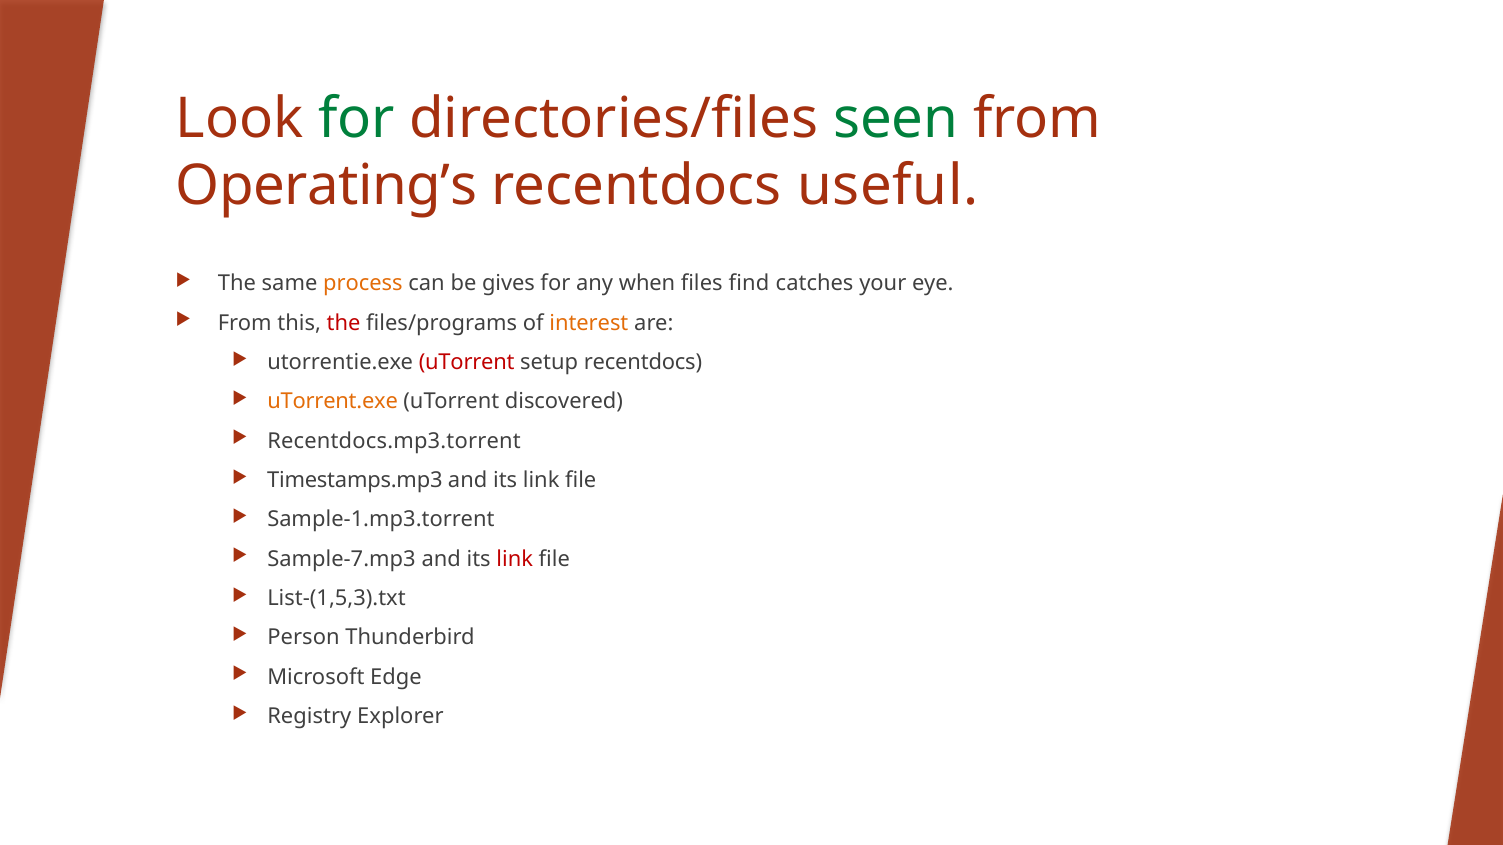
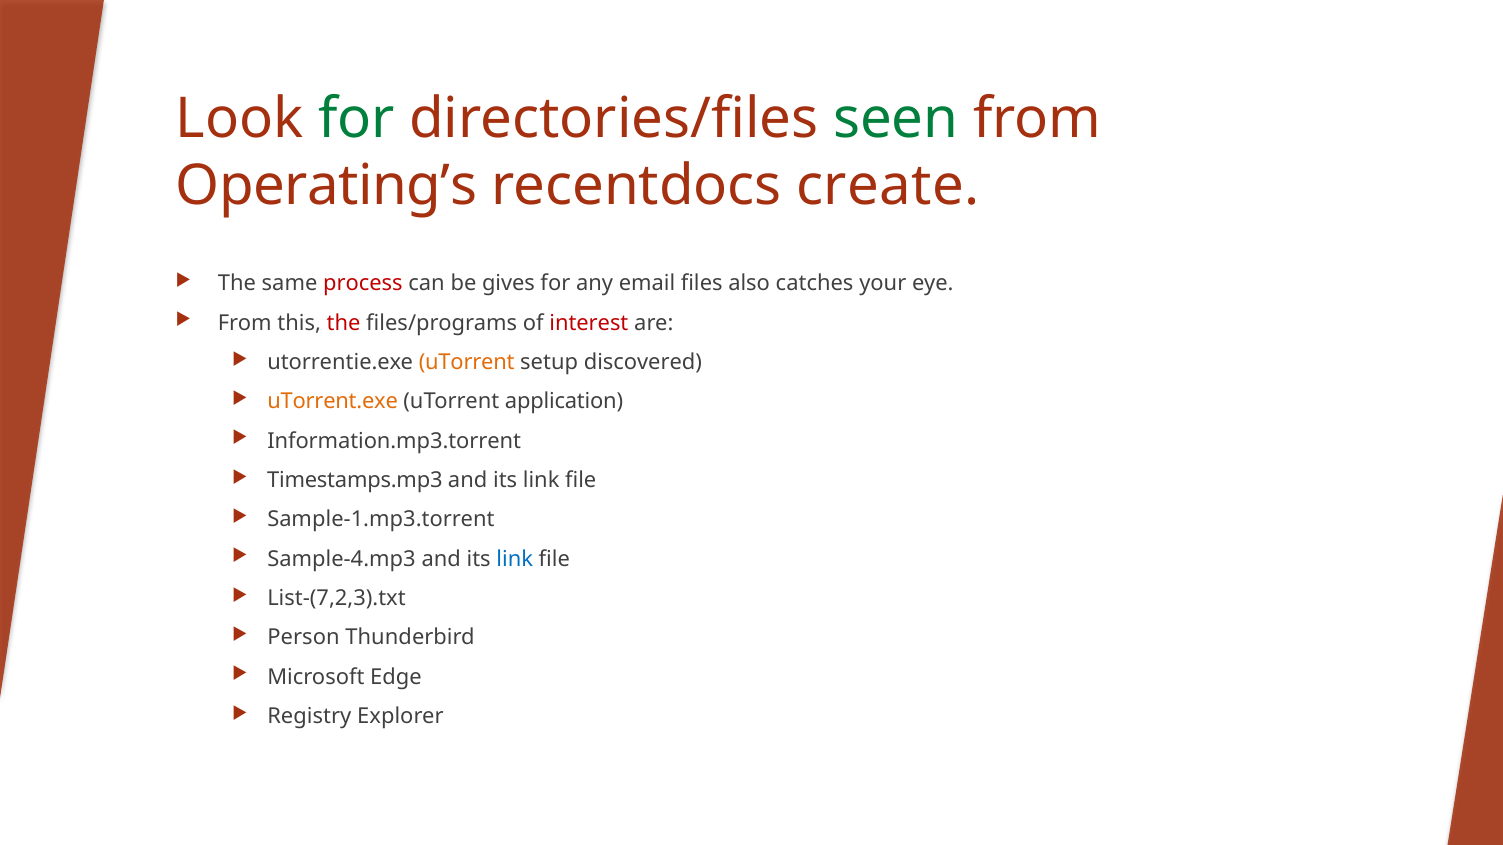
useful: useful -> create
process colour: orange -> red
when: when -> email
find: find -> also
interest colour: orange -> red
uTorrent at (467, 362) colour: red -> orange
setup recentdocs: recentdocs -> discovered
discovered: discovered -> application
Recentdocs.mp3.torrent: Recentdocs.mp3.torrent -> Information.mp3.torrent
Sample-7.mp3: Sample-7.mp3 -> Sample-4.mp3
link at (515, 559) colour: red -> blue
List-(1,5,3).txt: List-(1,5,3).txt -> List-(7,2,3).txt
